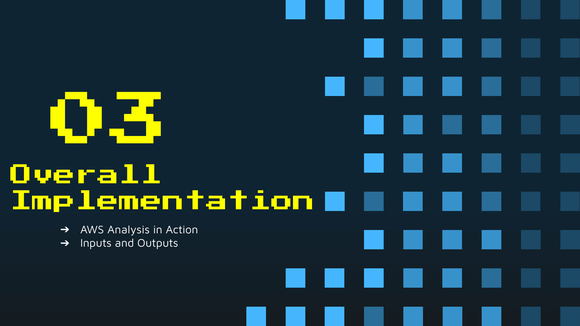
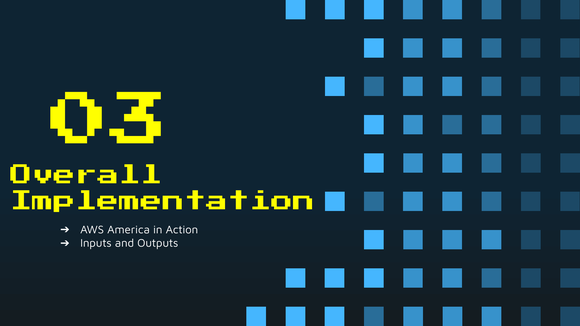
Analysis: Analysis -> America
